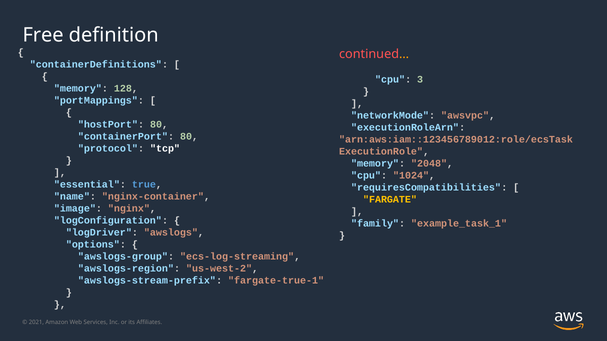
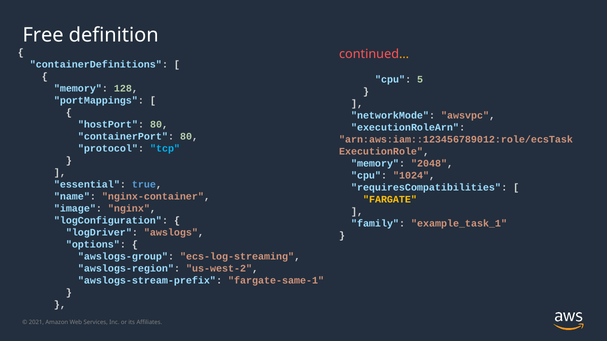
3: 3 -> 5
tcp colour: white -> light blue
fargate-true-1: fargate-true-1 -> fargate-same-1
